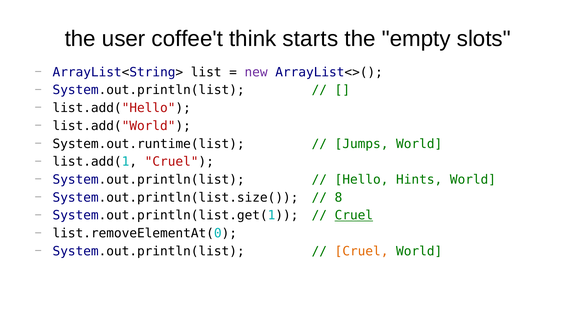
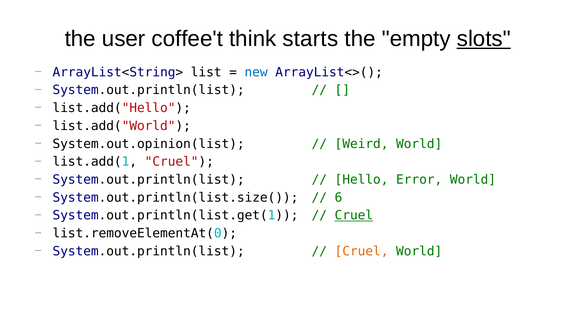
slots underline: none -> present
new colour: purple -> blue
System.out.runtime(list: System.out.runtime(list -> System.out.opinion(list
Jumps: Jumps -> Weird
Hints: Hints -> Error
8: 8 -> 6
